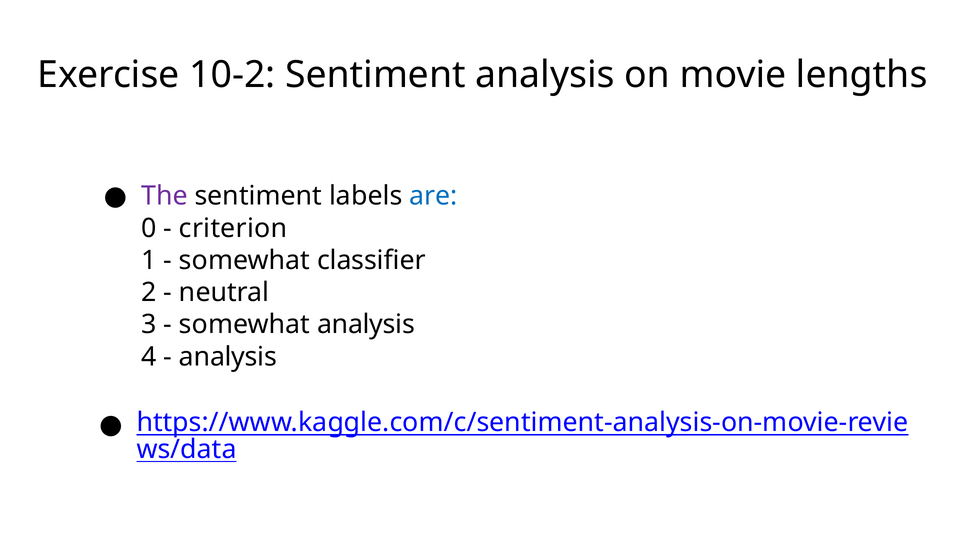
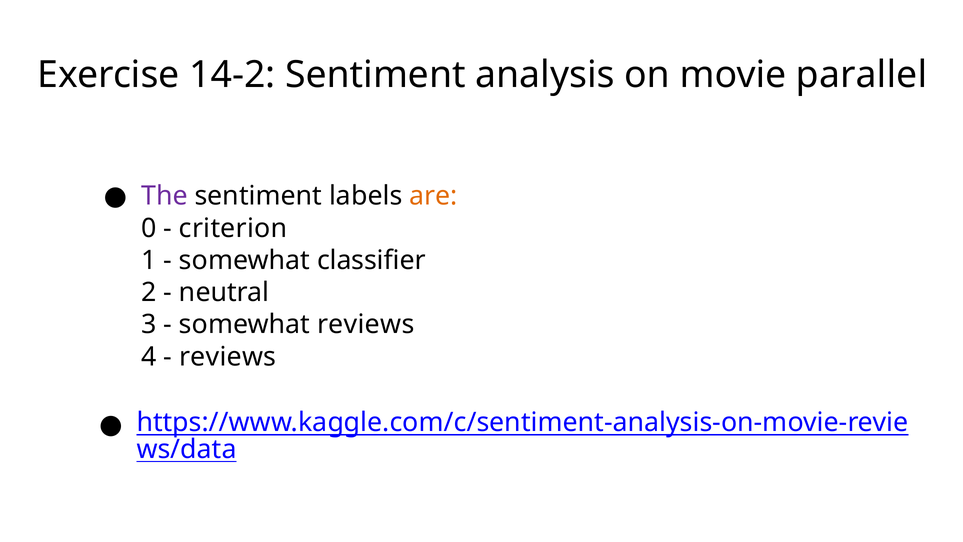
10-2: 10-2 -> 14-2
lengths: lengths -> parallel
are colour: blue -> orange
somewhat analysis: analysis -> reviews
analysis at (228, 357): analysis -> reviews
